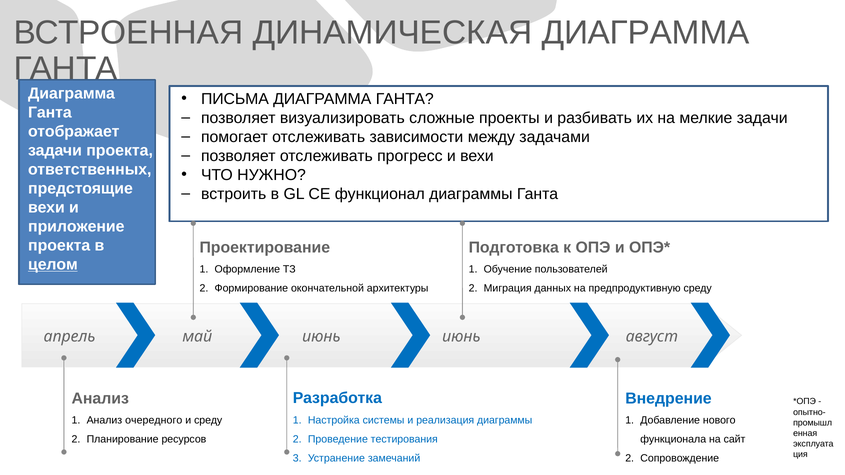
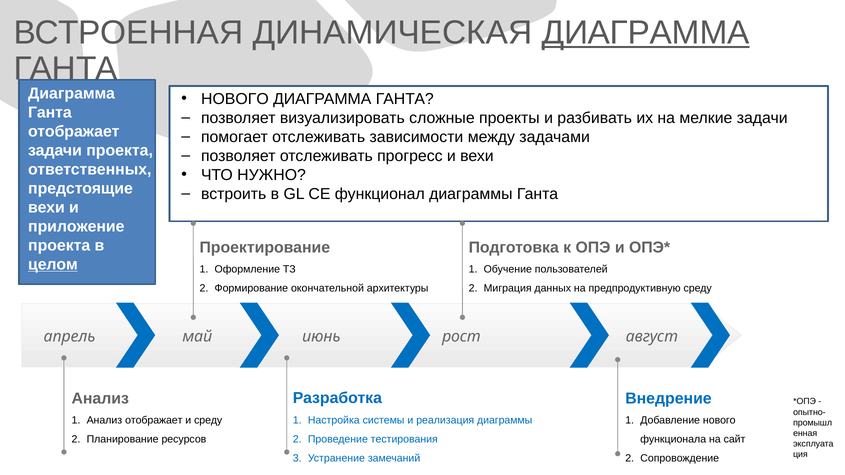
ДИАГРАММА at (646, 33) underline: none -> present
ПИСЬМА at (235, 99): ПИСЬМА -> НОВОГО
июнь июнь: июнь -> рост
Анализ очередного: очередного -> отображает
